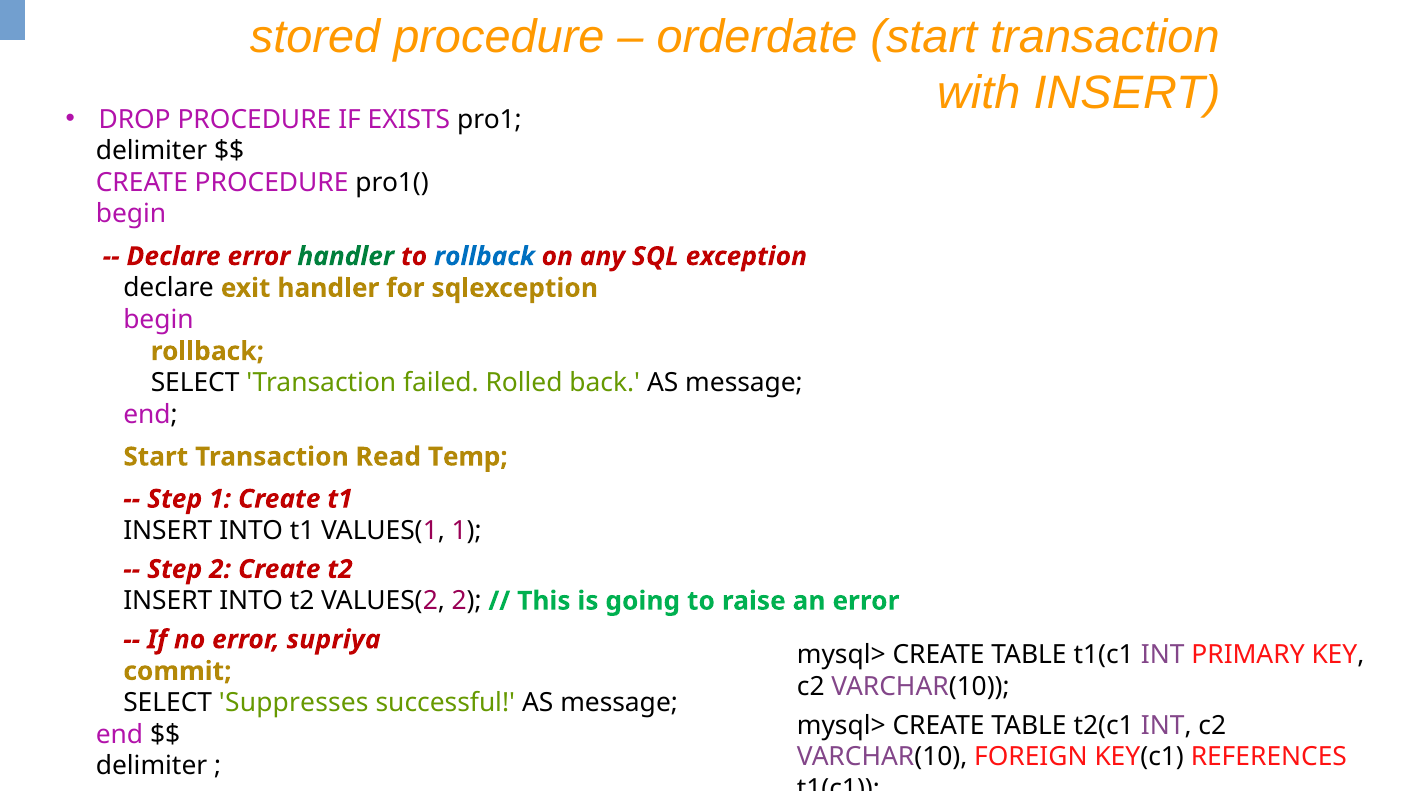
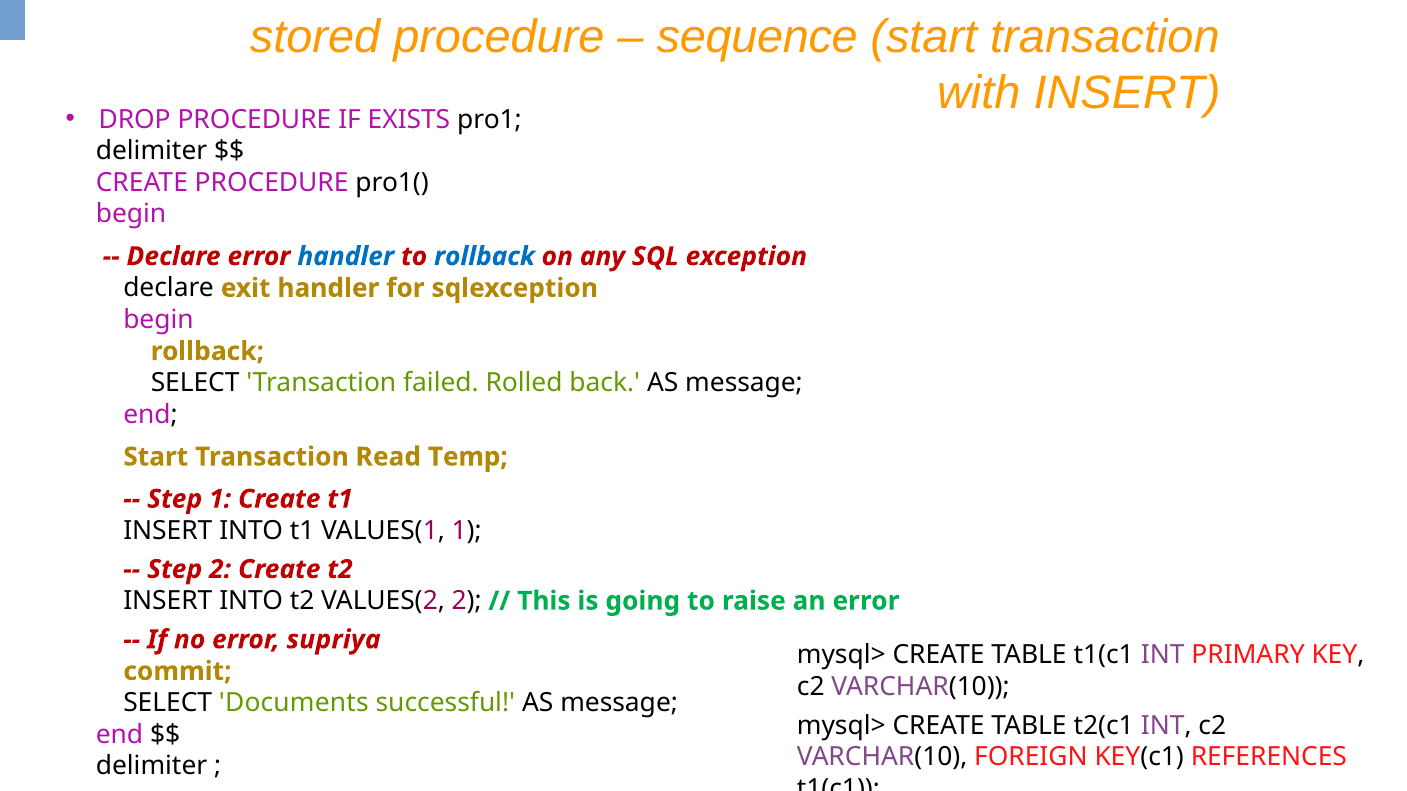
orderdate: orderdate -> sequence
handler at (346, 257) colour: green -> blue
Suppresses: Suppresses -> Documents
